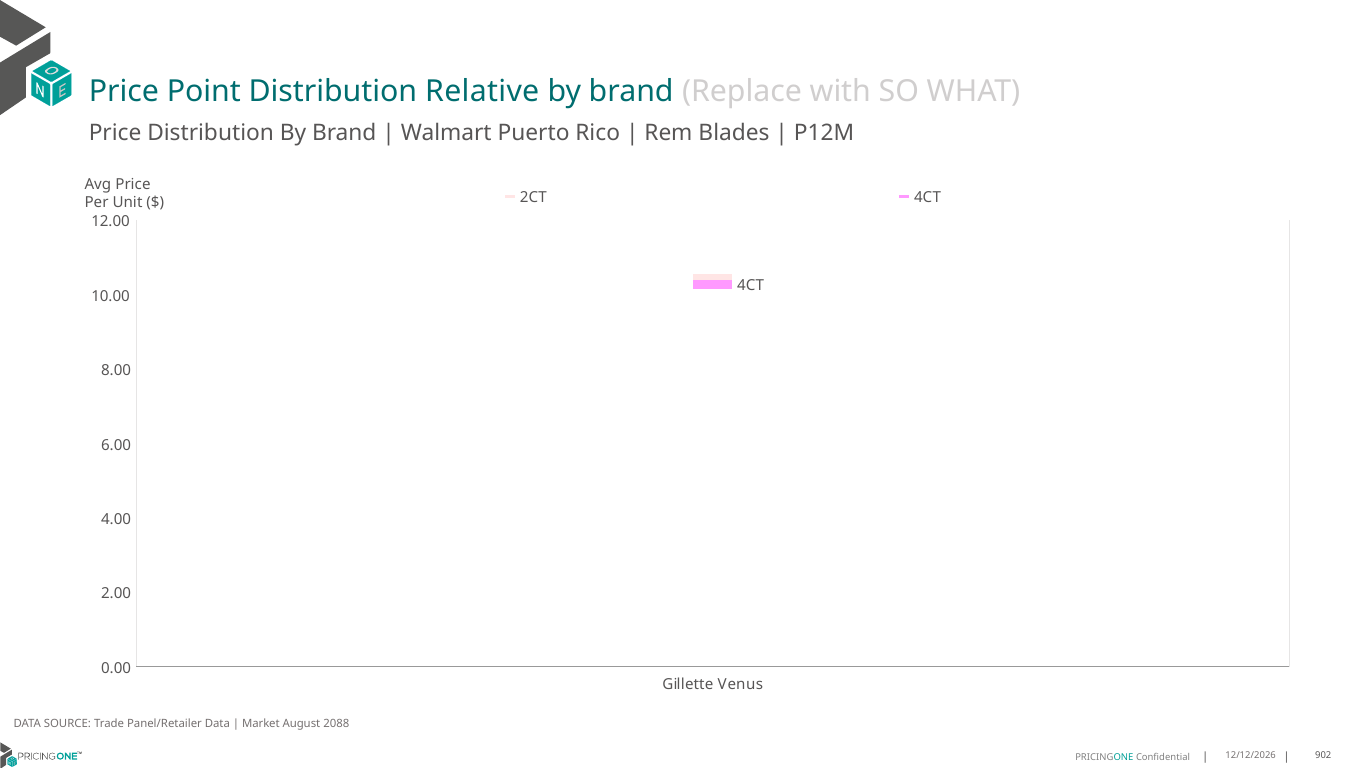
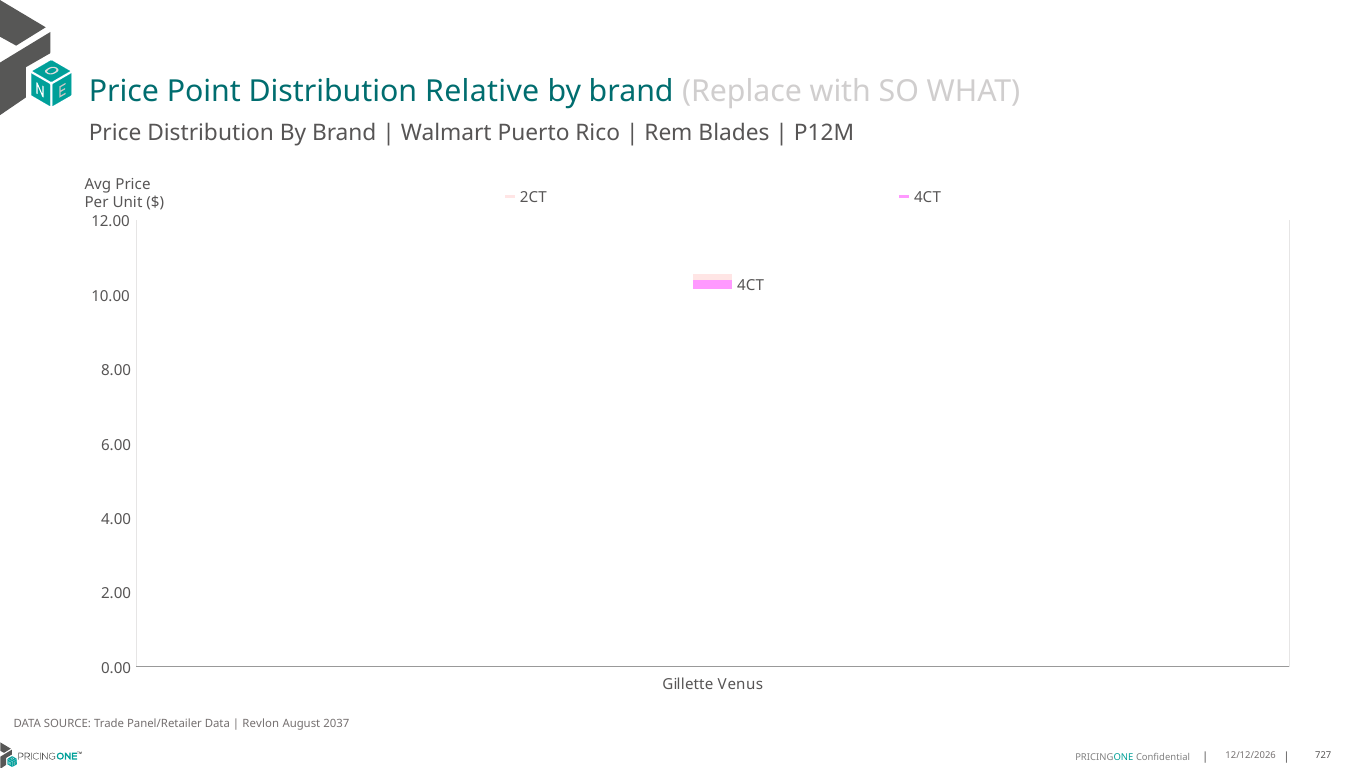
Market: Market -> Revlon
2088: 2088 -> 2037
902: 902 -> 727
